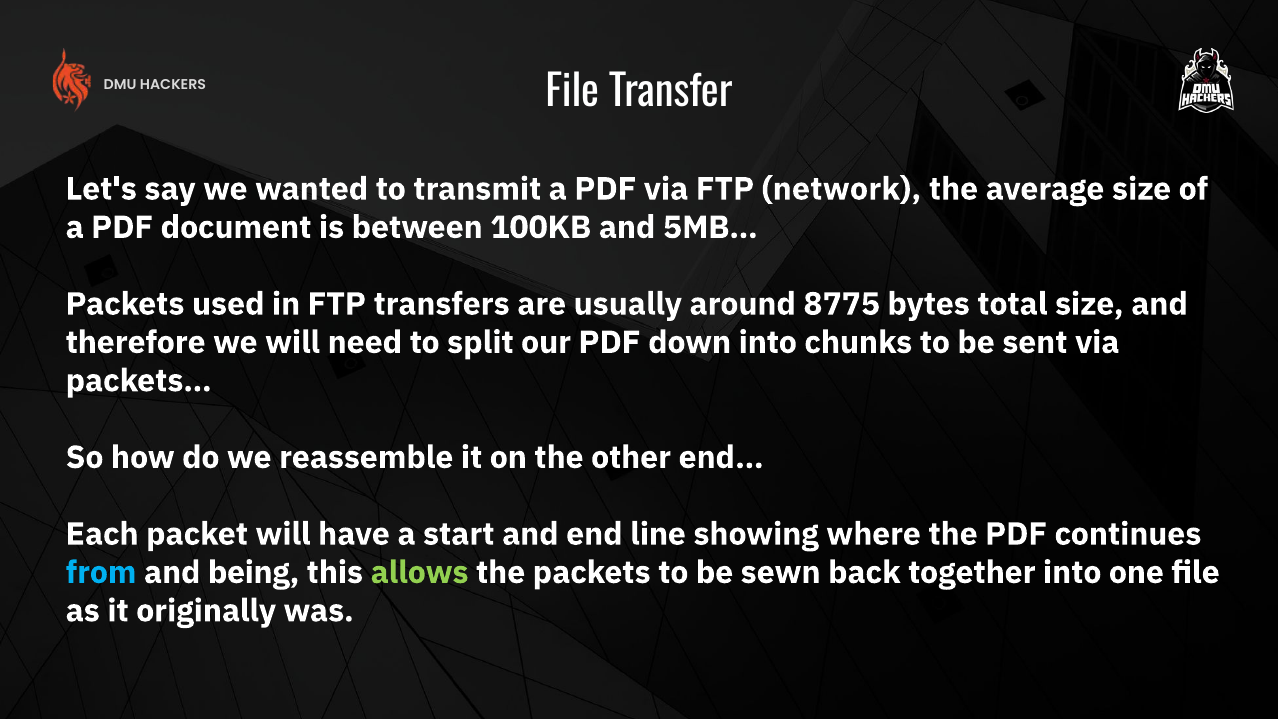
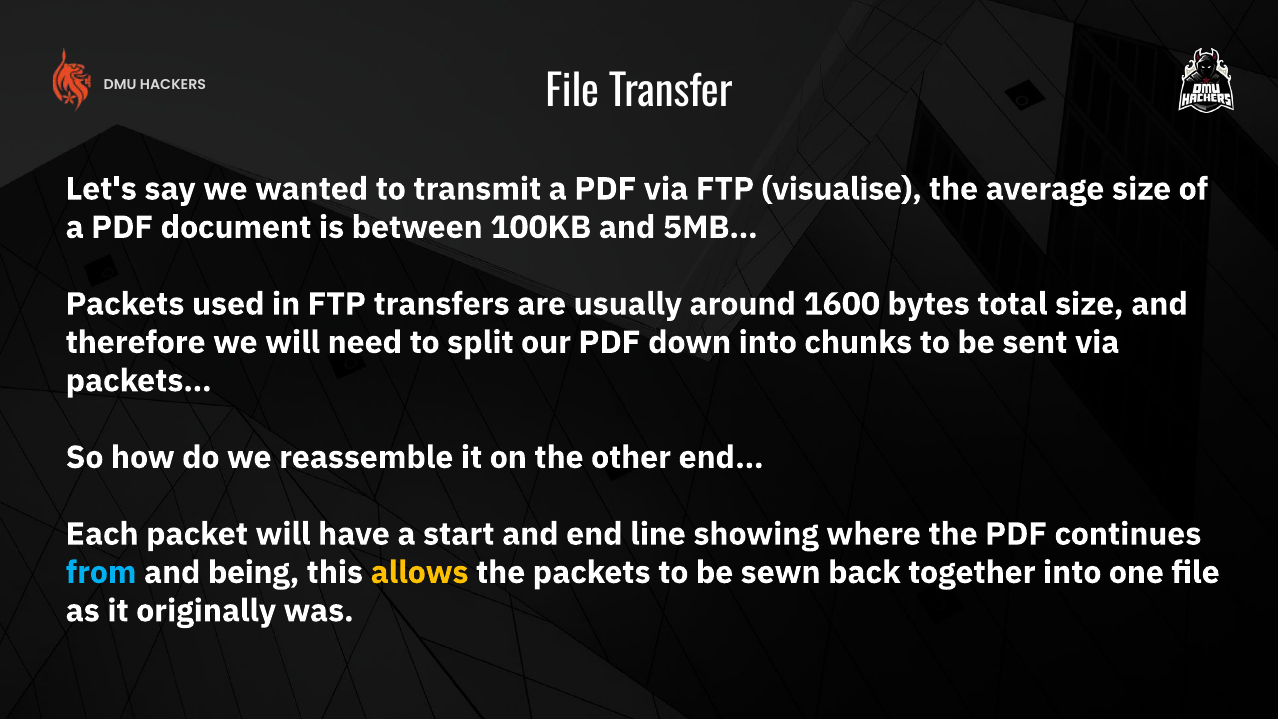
network: network -> visualise
8775: 8775 -> 1600
allows colour: light green -> yellow
